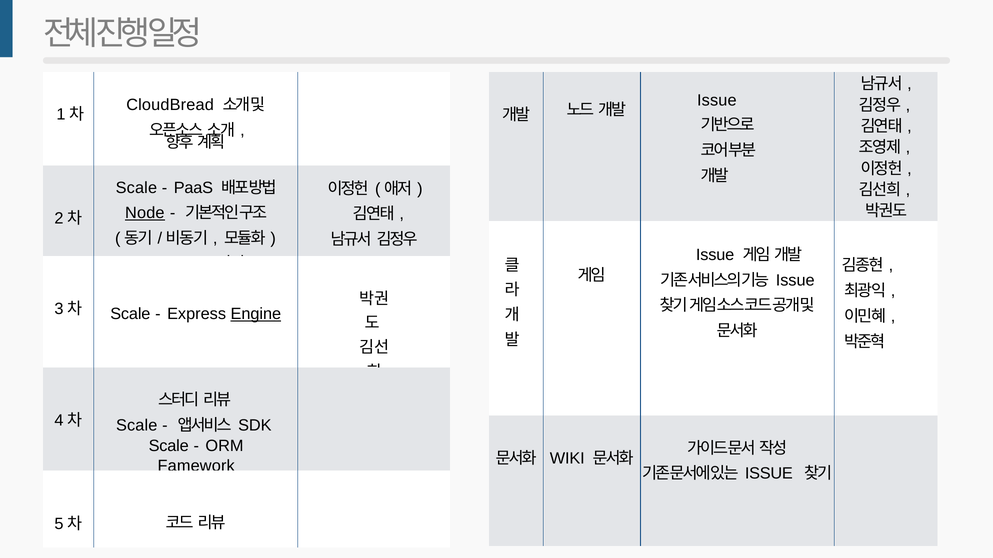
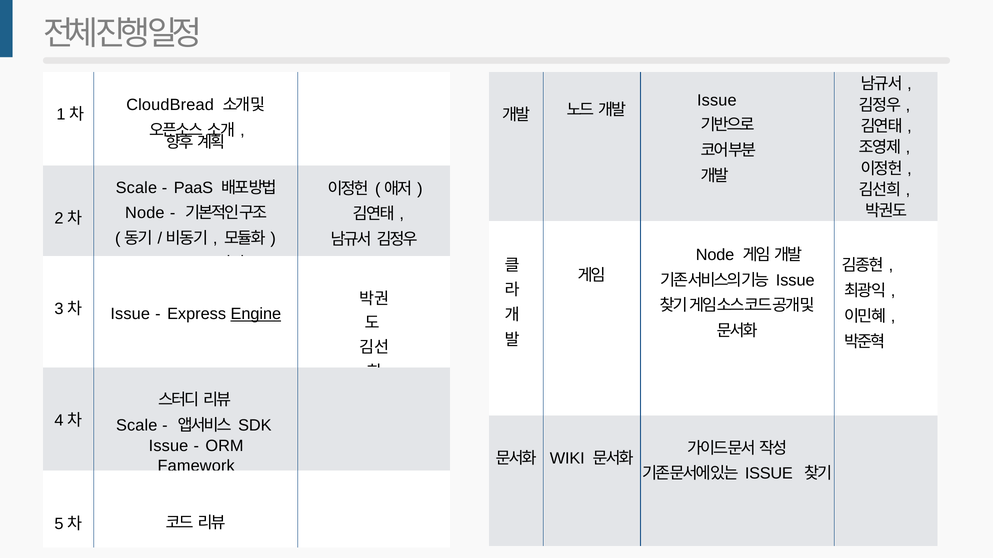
Node at (145, 213) underline: present -> none
Issue at (715, 255): Issue -> Node
Scale at (130, 314): Scale -> Issue
Scale at (169, 447): Scale -> Issue
